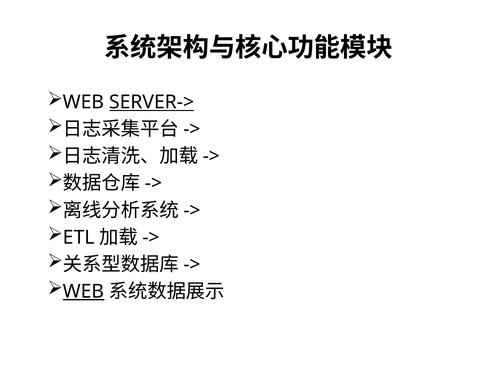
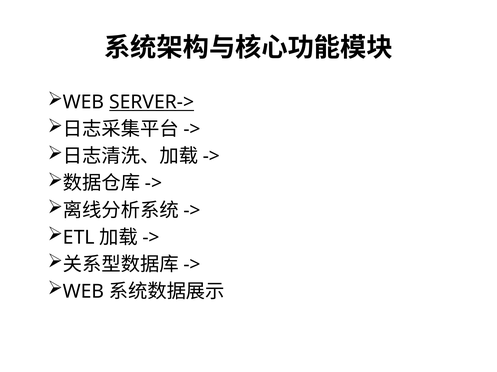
WEB at (84, 292) underline: present -> none
